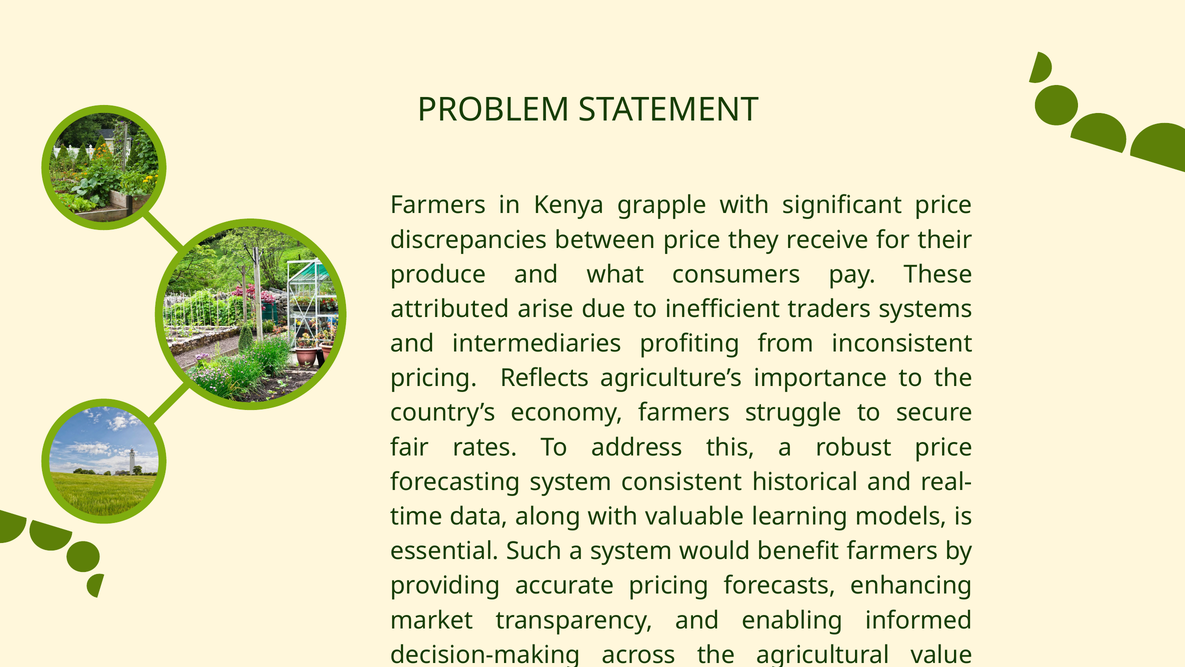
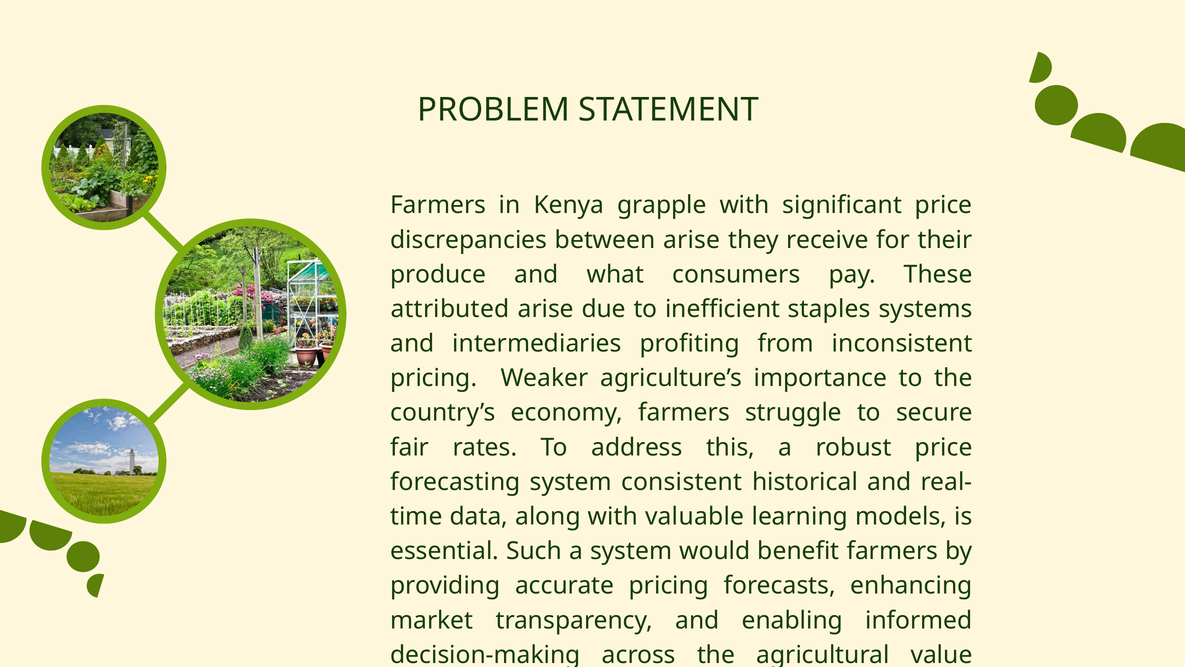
between price: price -> arise
traders: traders -> staples
Reflects: Reflects -> Weaker
